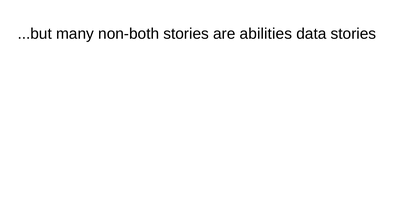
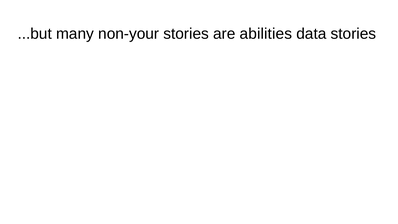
non-both: non-both -> non-your
